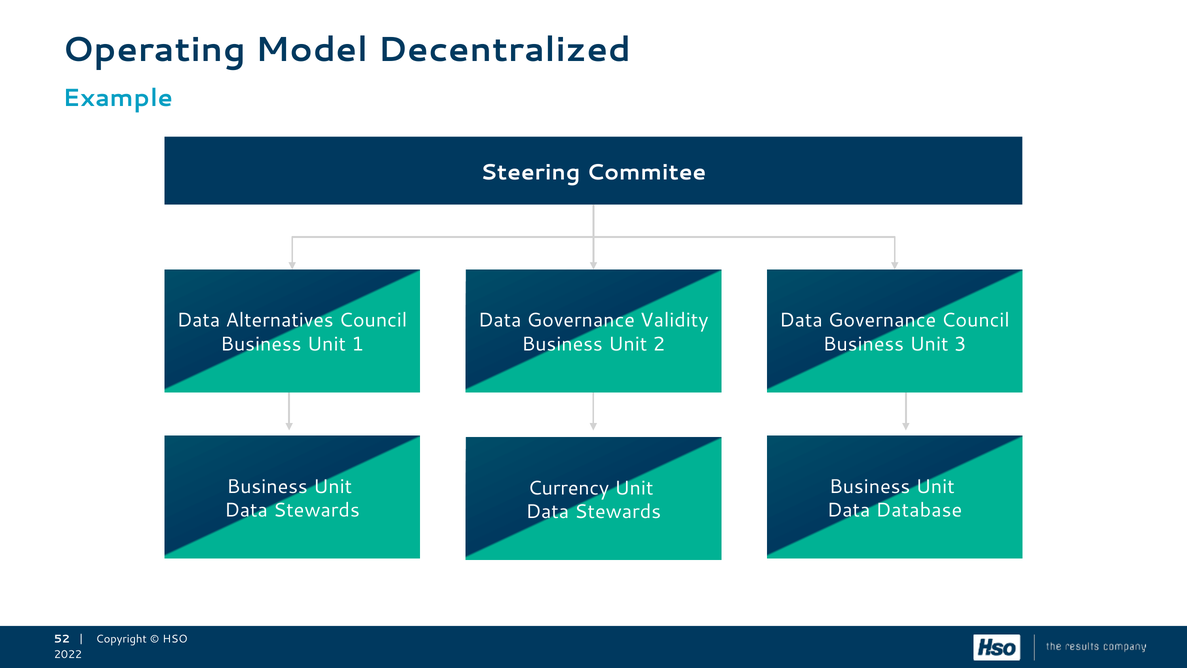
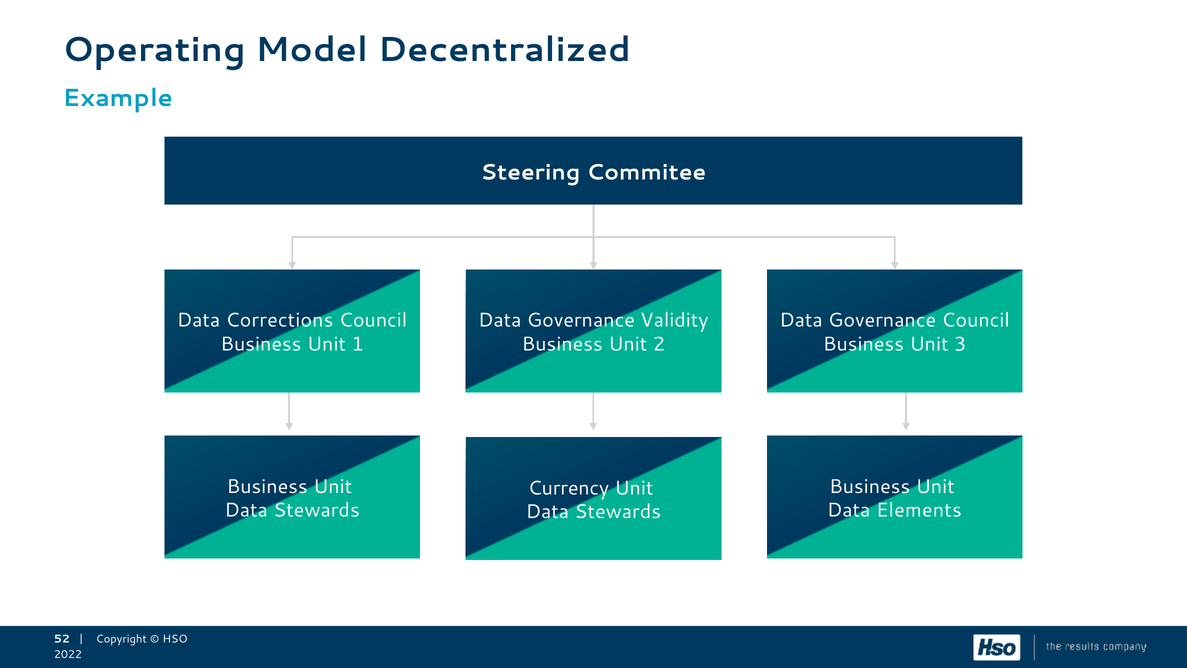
Alternatives: Alternatives -> Corrections
Database: Database -> Elements
